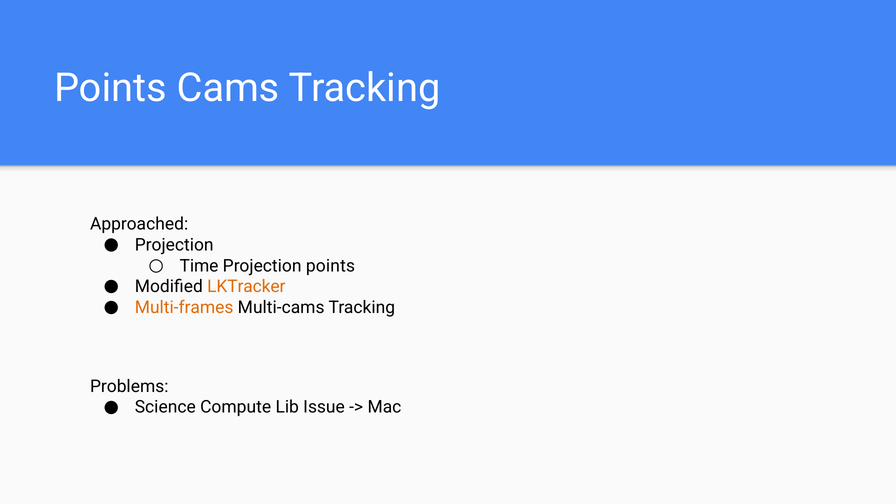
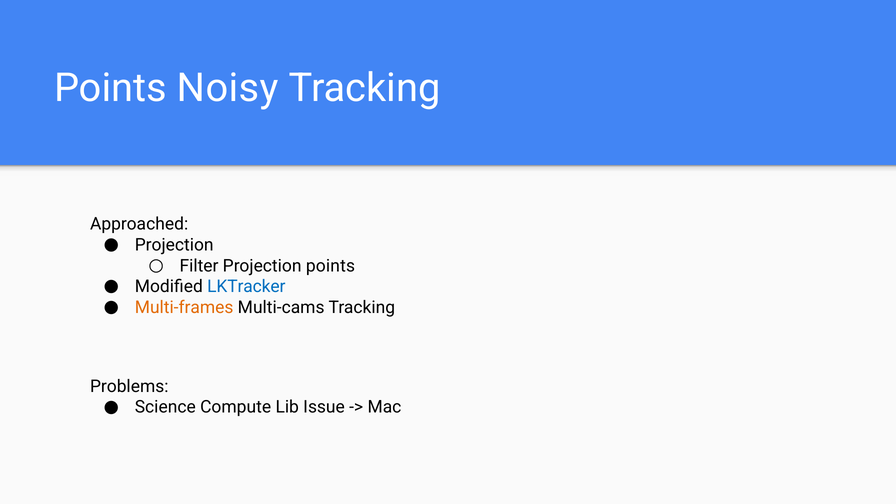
Cams: Cams -> Noisy
Time: Time -> Filter
LKTracker colour: orange -> blue
